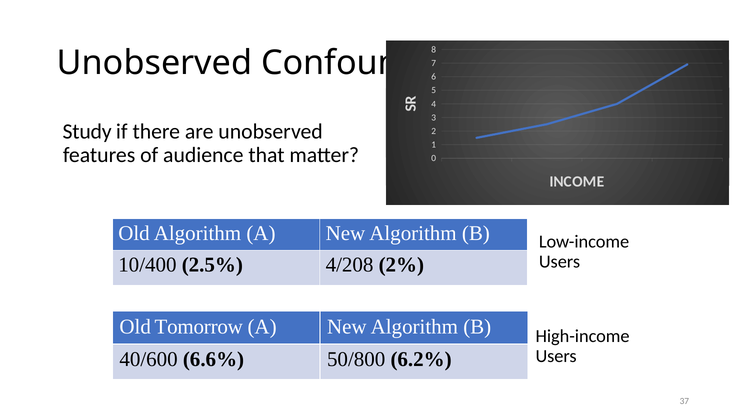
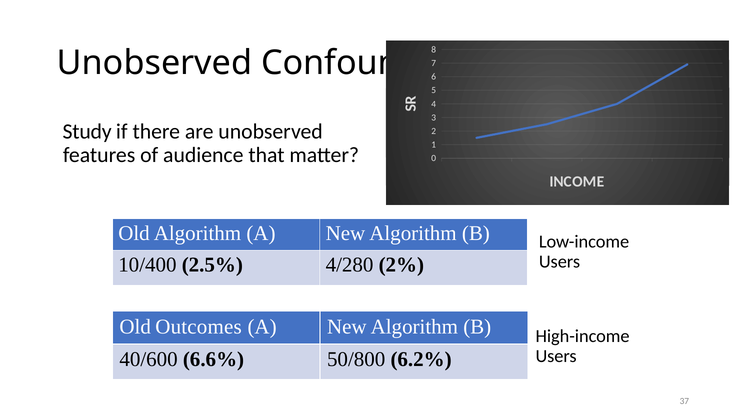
4/208: 4/208 -> 4/280
Tomorrow: Tomorrow -> Outcomes
